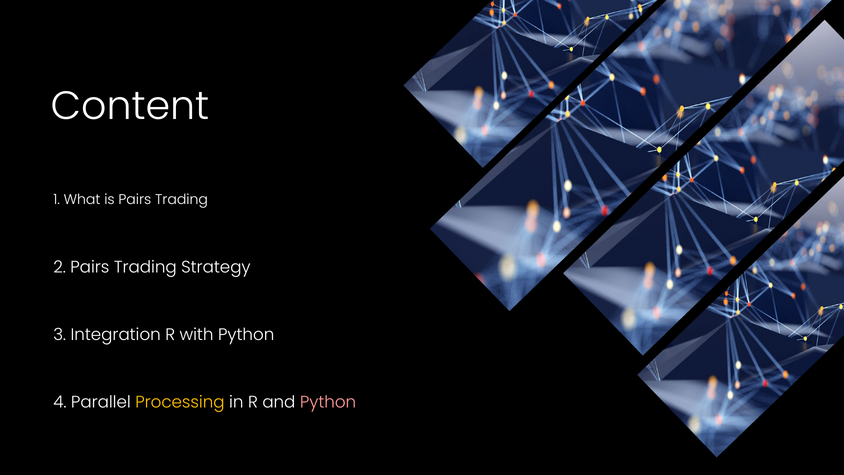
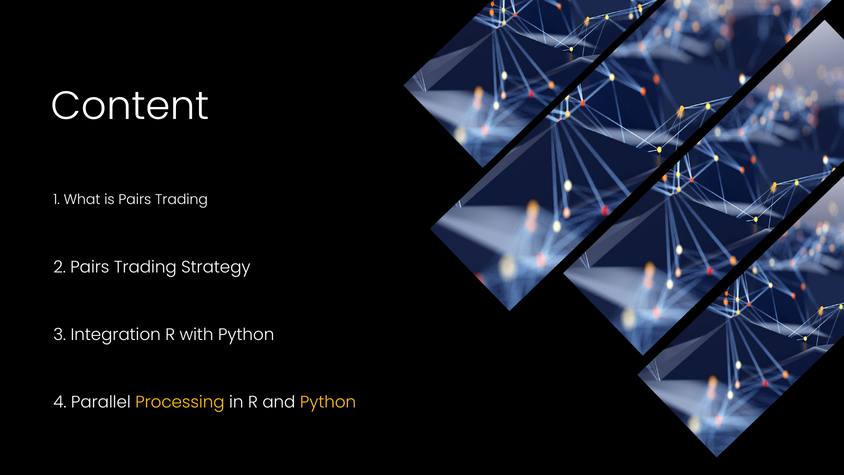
Python at (328, 402) colour: pink -> yellow
